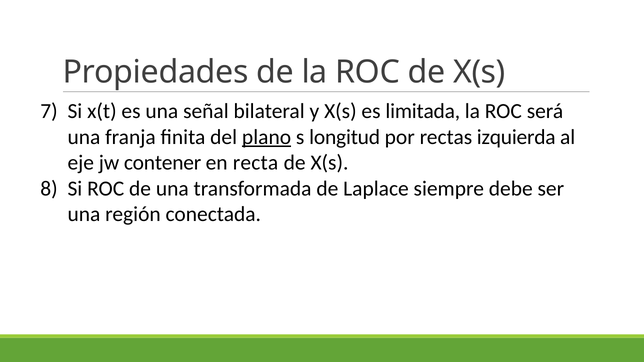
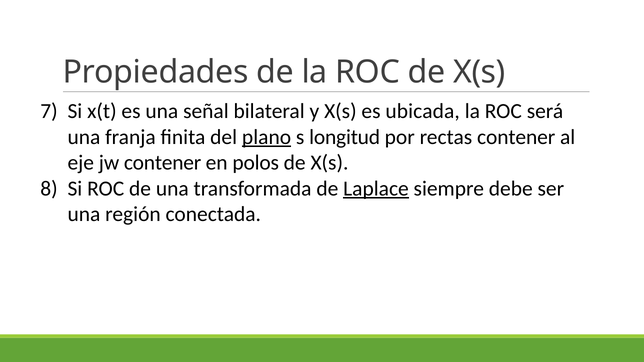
limitada: limitada -> ubicada
rectas izquierda: izquierda -> contener
recta: recta -> polos
Laplace underline: none -> present
